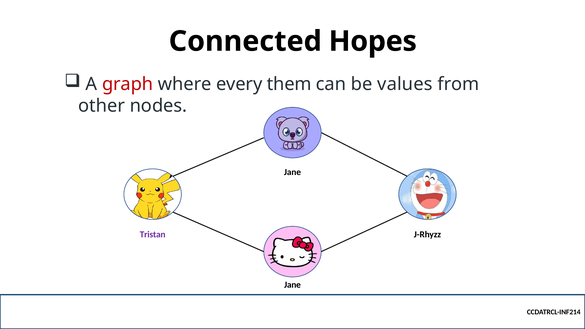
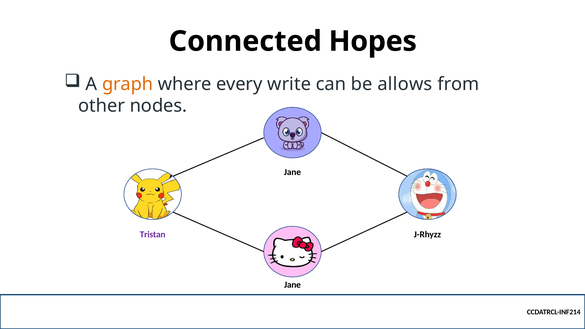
graph colour: red -> orange
them: them -> write
values: values -> allows
